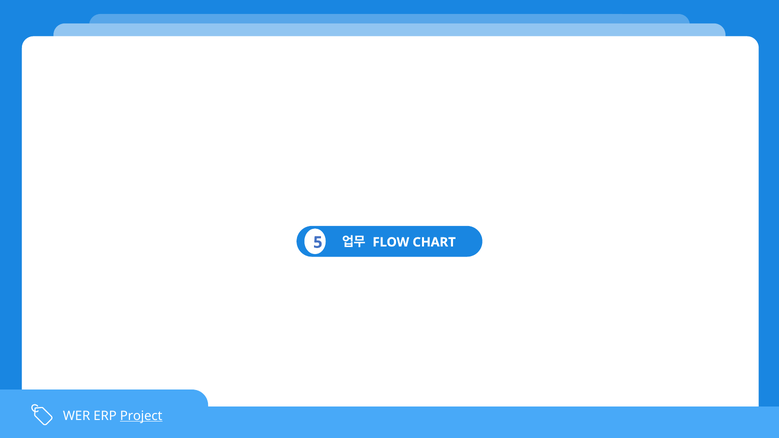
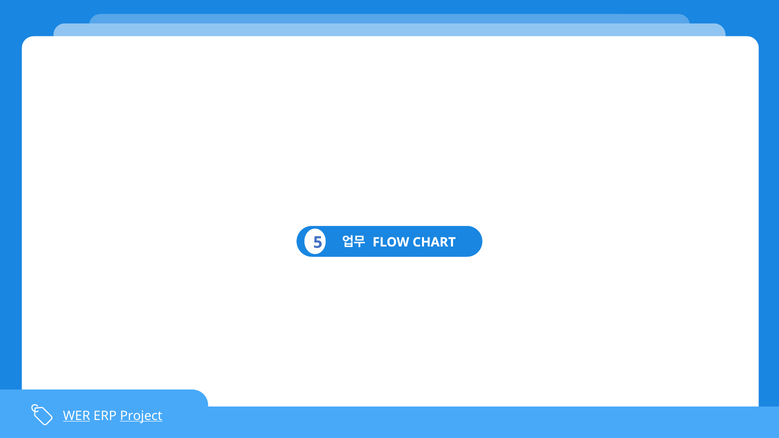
WER underline: none -> present
